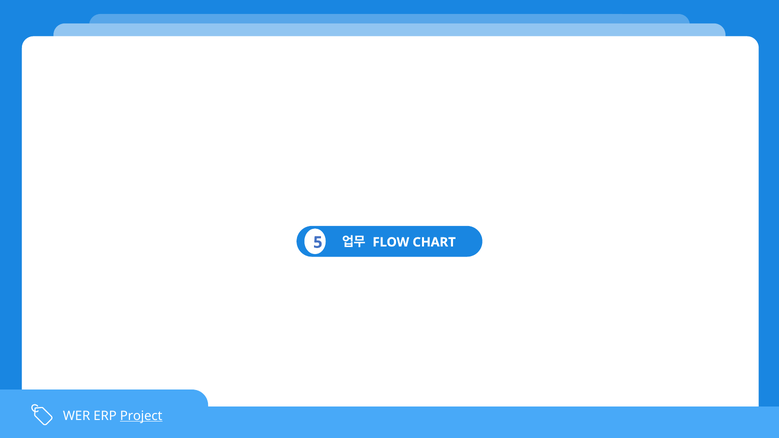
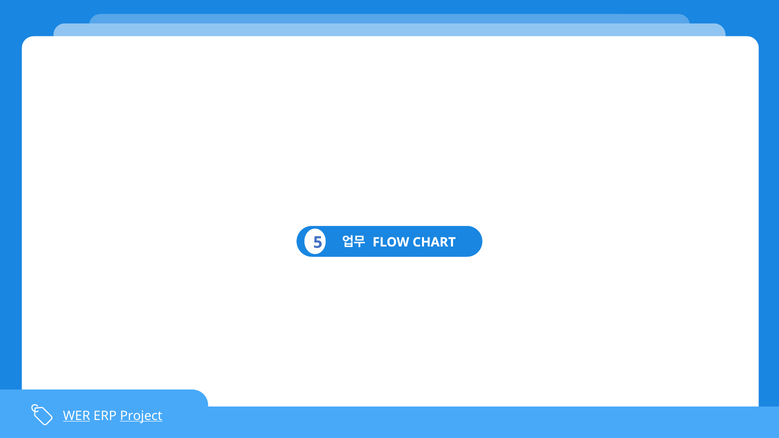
WER underline: none -> present
